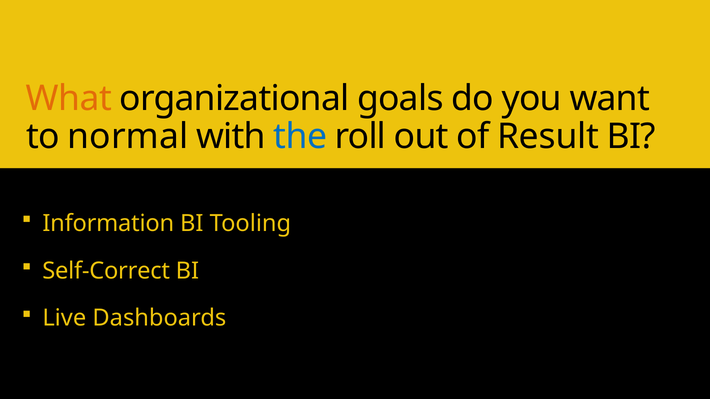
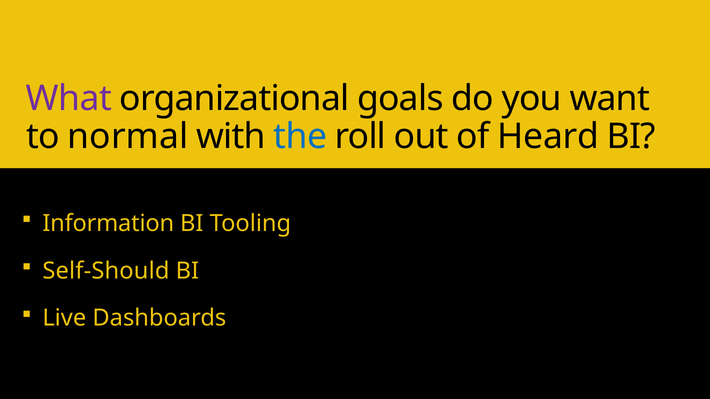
What colour: orange -> purple
Result: Result -> Heard
Self-Correct: Self-Correct -> Self-Should
